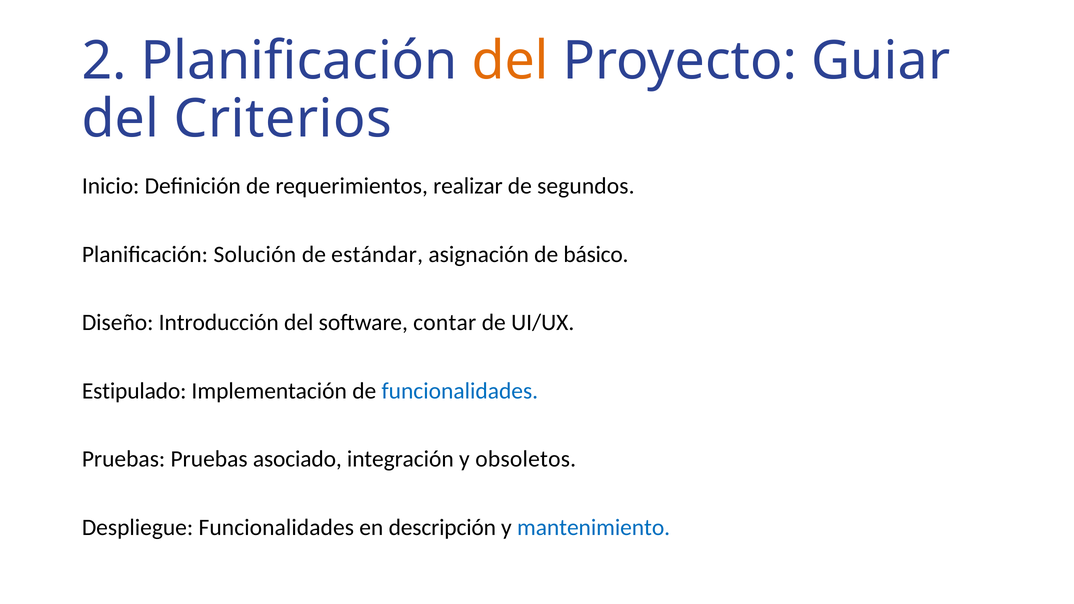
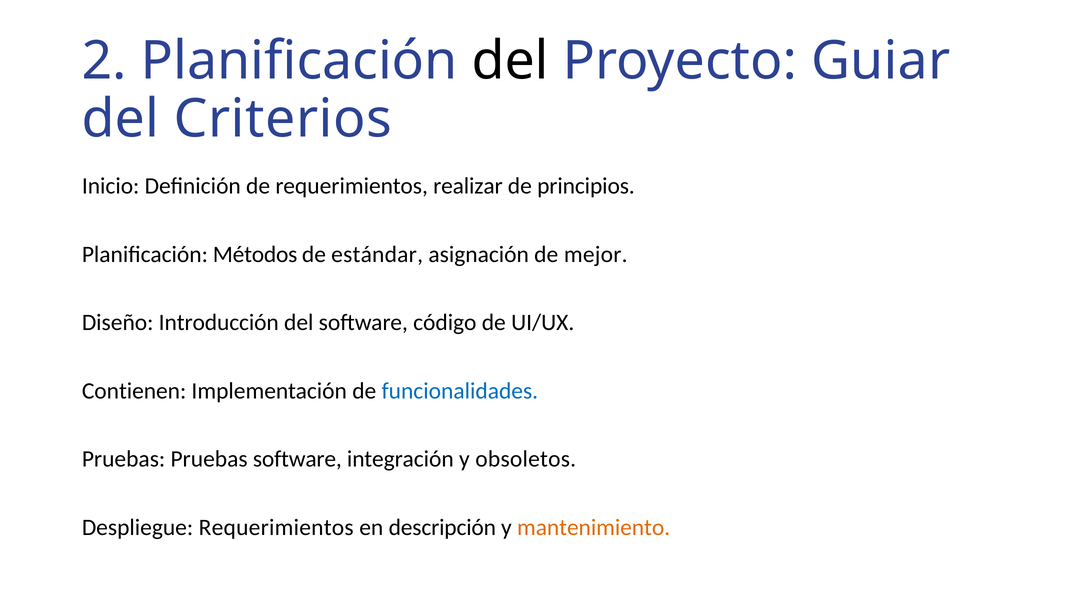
del at (510, 61) colour: orange -> black
segundos: segundos -> principios
Solución: Solución -> Métodos
básico: básico -> mejor
contar: contar -> código
Estipulado: Estipulado -> Contienen
Pruebas asociado: asociado -> software
Despliegue Funcionalidades: Funcionalidades -> Requerimientos
mantenimiento colour: blue -> orange
